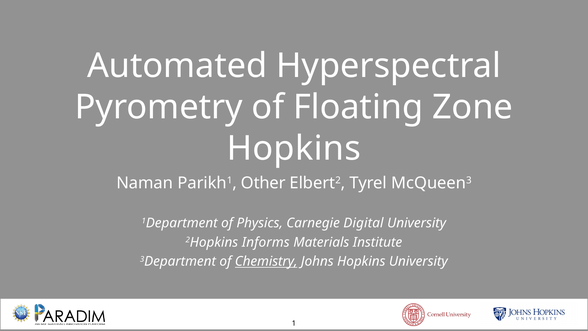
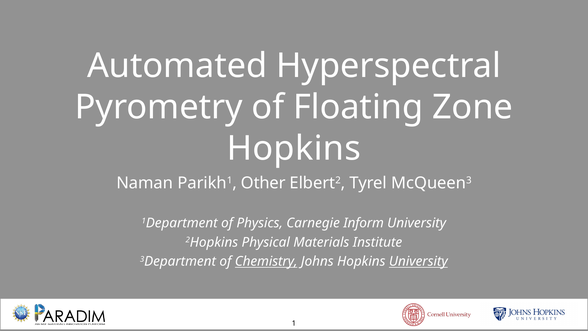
Digital: Digital -> Inform
Informs: Informs -> Physical
University at (418, 261) underline: none -> present
